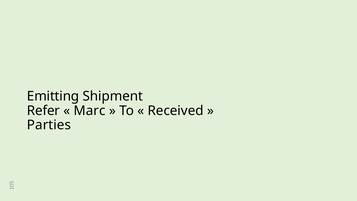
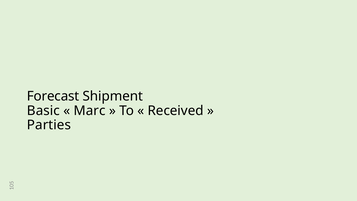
Emitting: Emitting -> Forecast
Refer: Refer -> Basic
